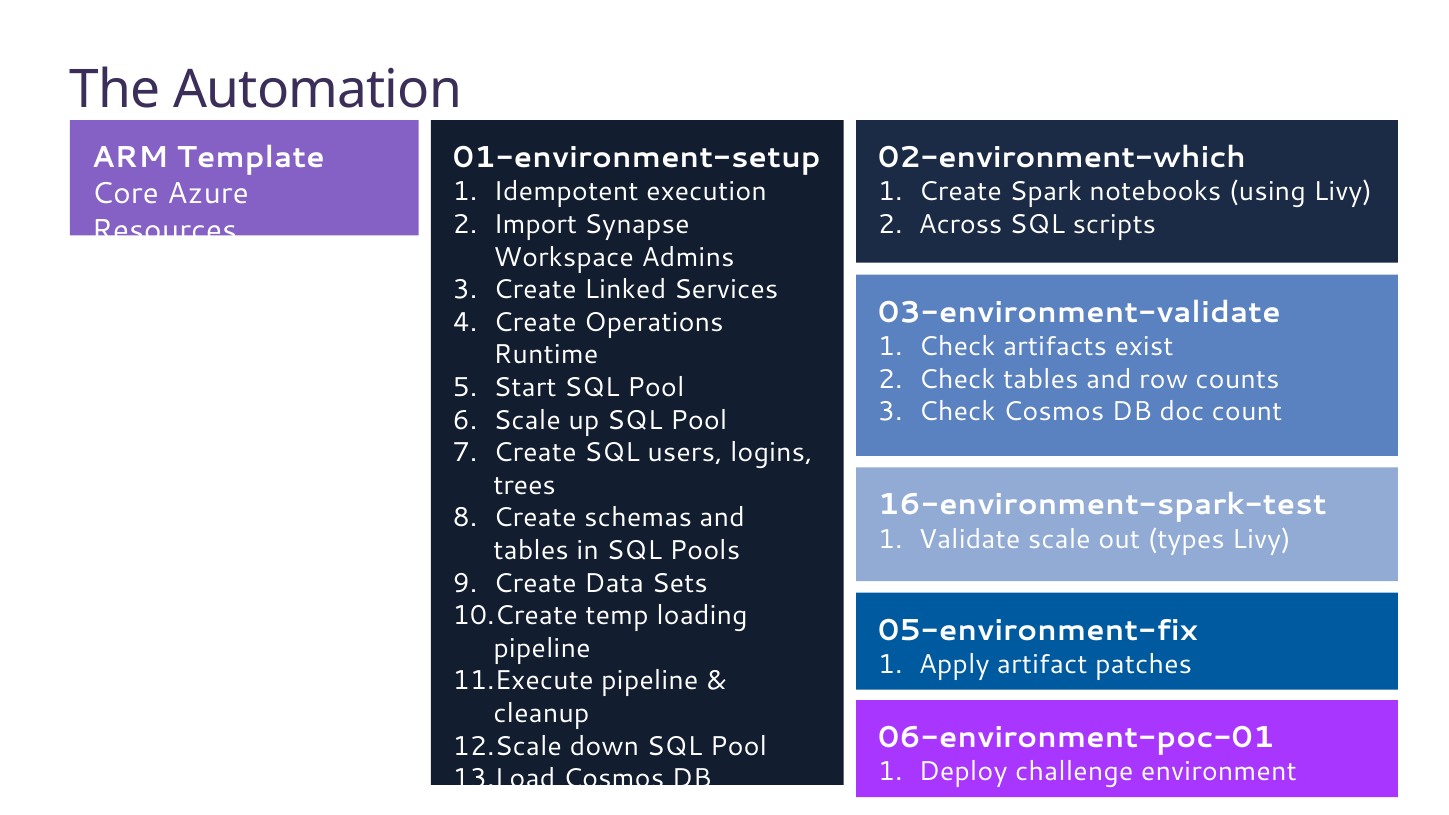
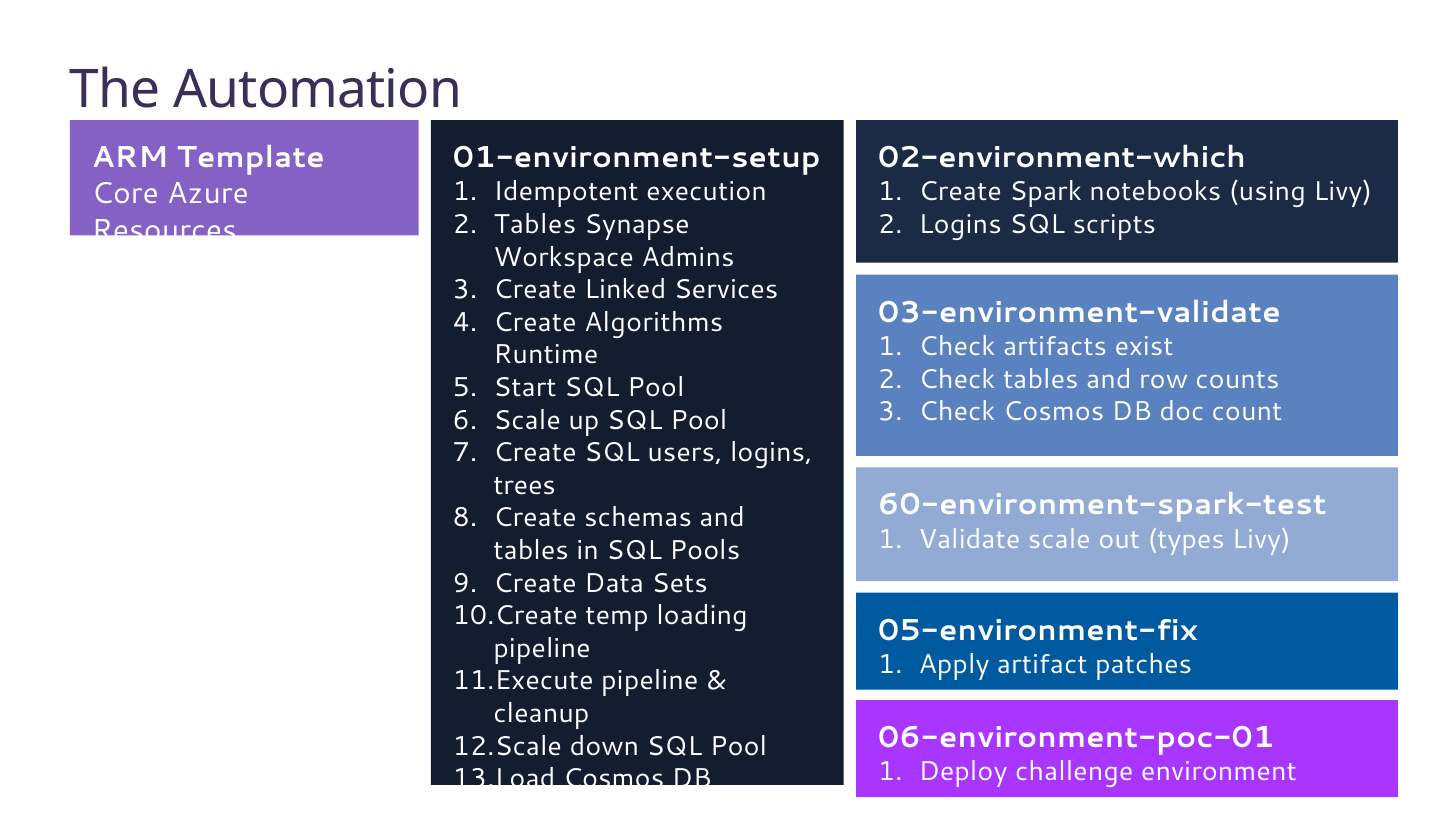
Import at (535, 225): Import -> Tables
Across at (960, 225): Across -> Logins
Operations: Operations -> Algorithms
16-environment-spark-test: 16-environment-spark-test -> 60-environment-spark-test
